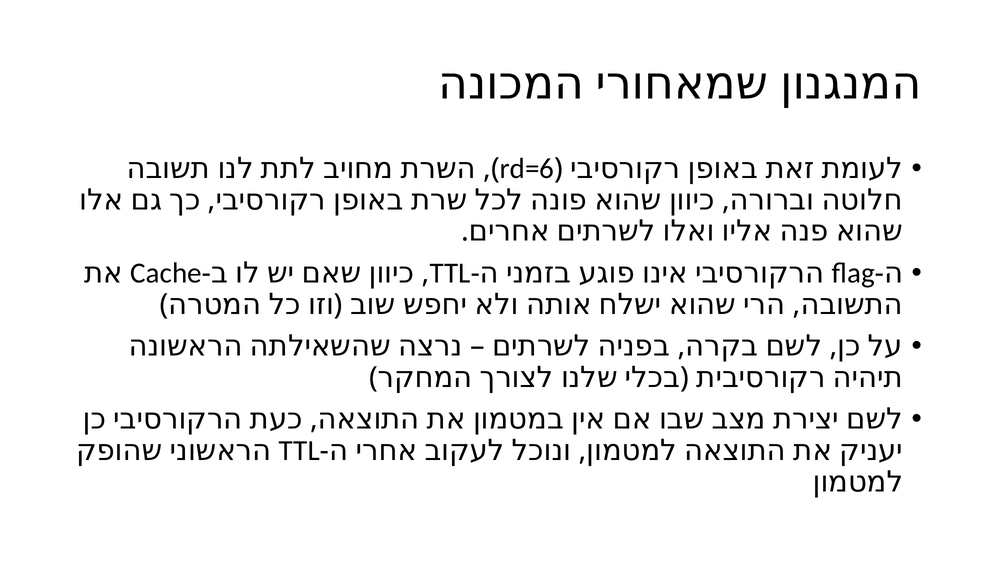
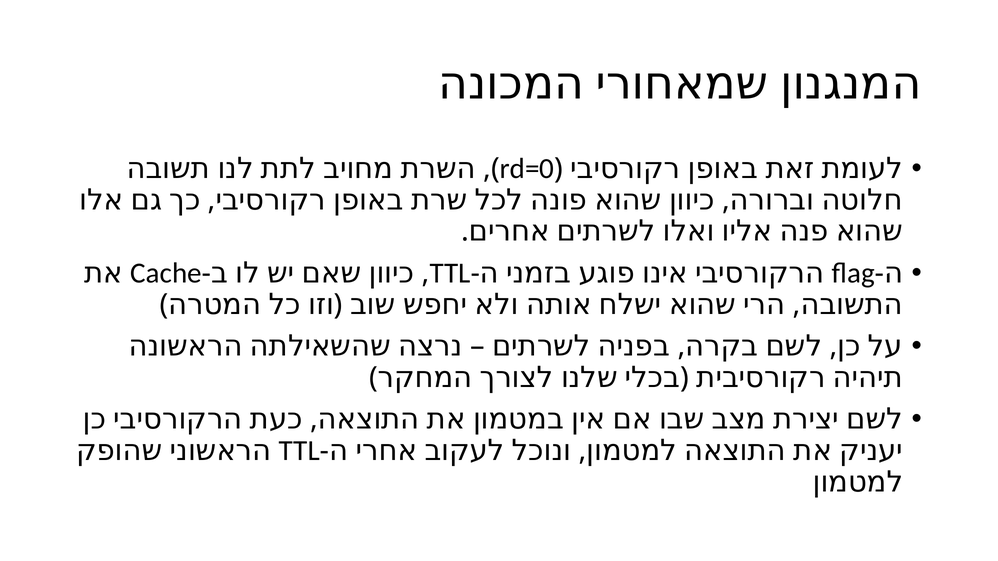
rd=6: rd=6 -> rd=0
